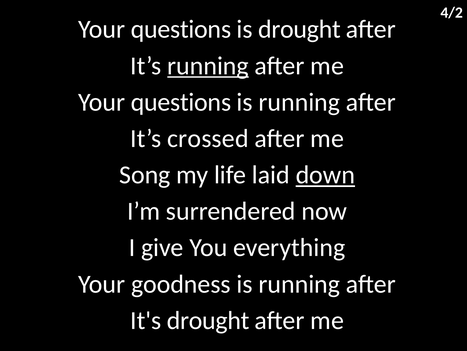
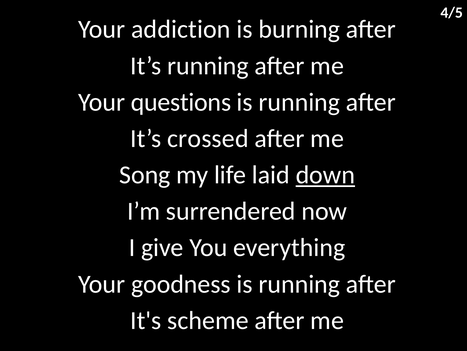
4/2: 4/2 -> 4/5
questions at (181, 29): questions -> addiction
is drought: drought -> burning
running at (208, 66) underline: present -> none
It's drought: drought -> scheme
